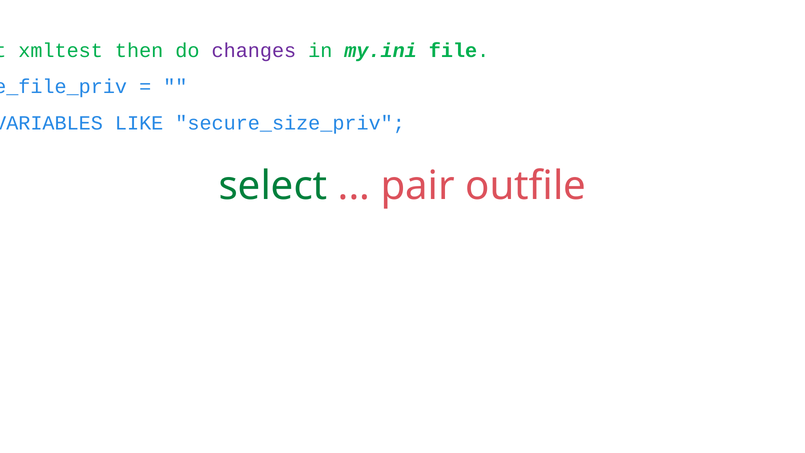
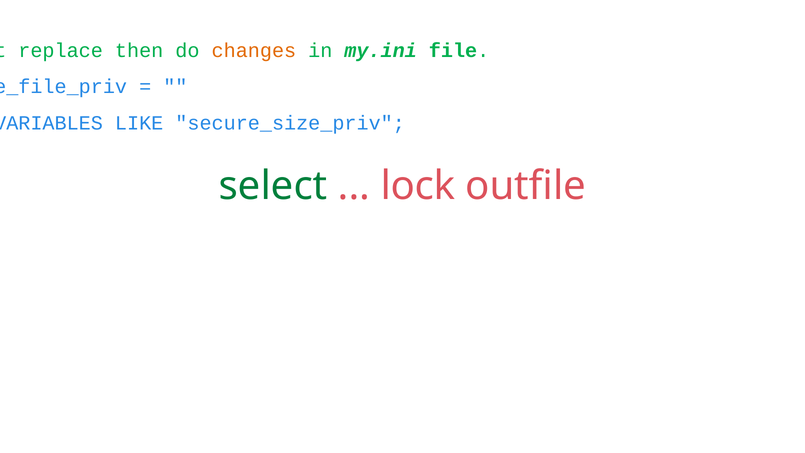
xmltest: xmltest -> replace
changes colour: purple -> orange
pair: pair -> lock
